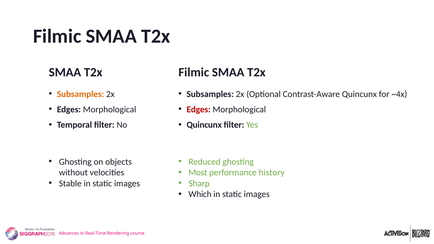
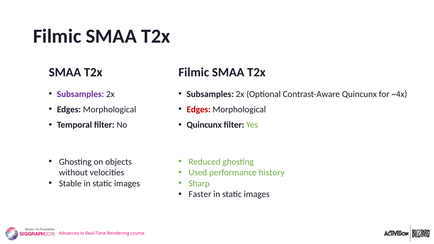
Subsamples at (80, 94) colour: orange -> purple
Most: Most -> Used
Which: Which -> Faster
